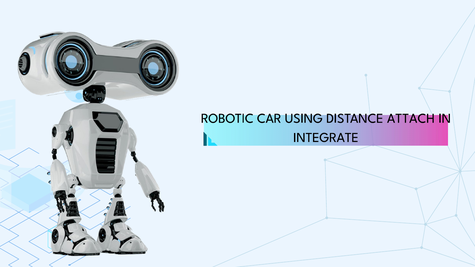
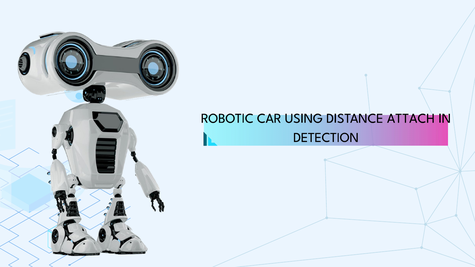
INTEGRATE: INTEGRATE -> DETECTION
